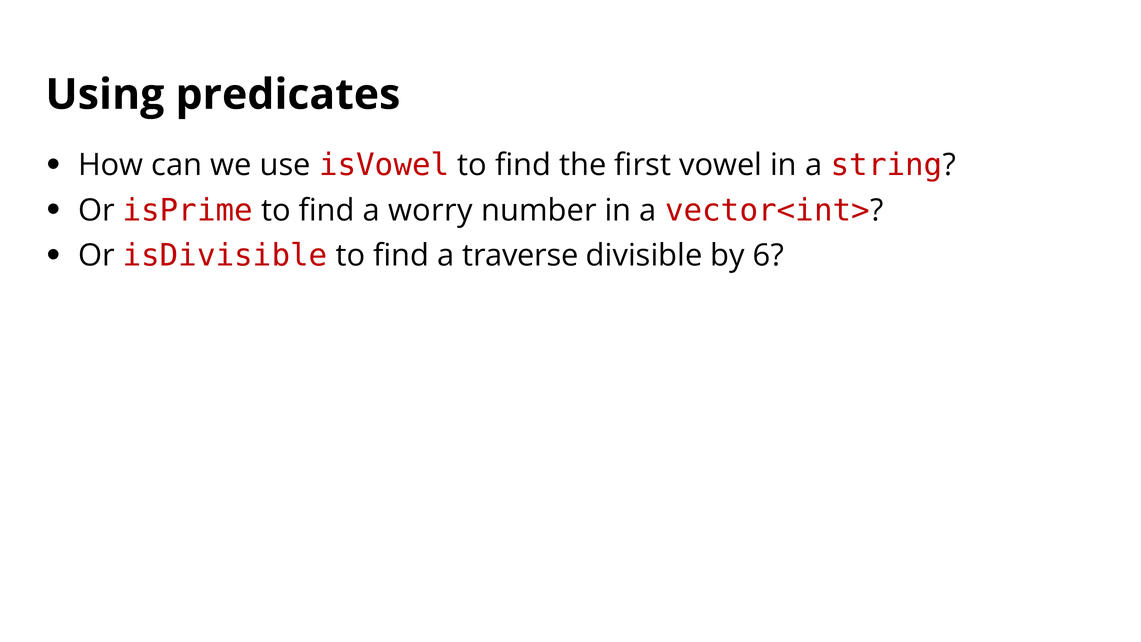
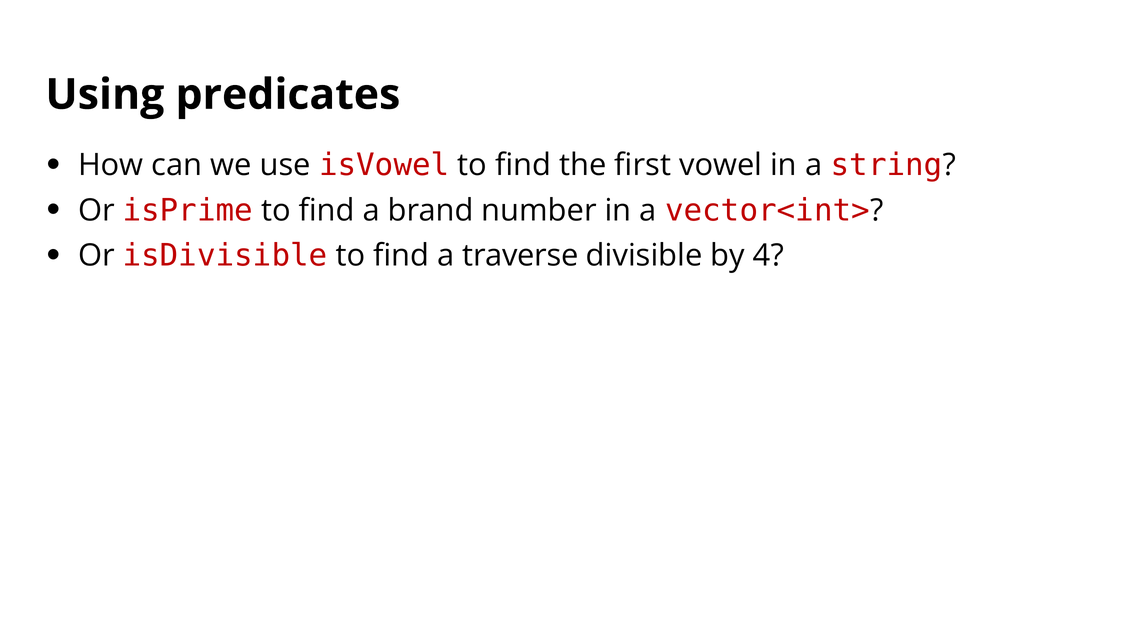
worry: worry -> brand
6: 6 -> 4
